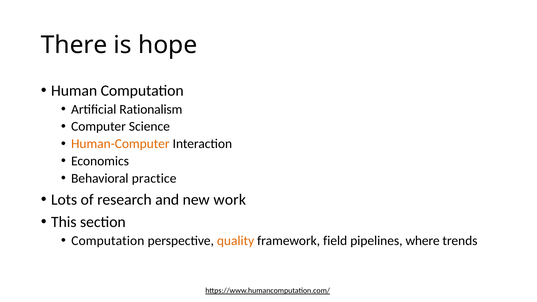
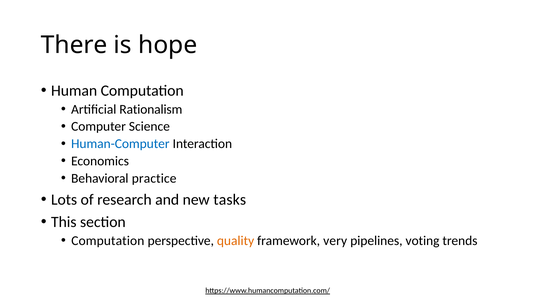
Human-Computer colour: orange -> blue
work: work -> tasks
field: field -> very
where: where -> voting
